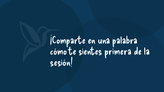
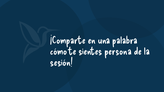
primera: primera -> persona
